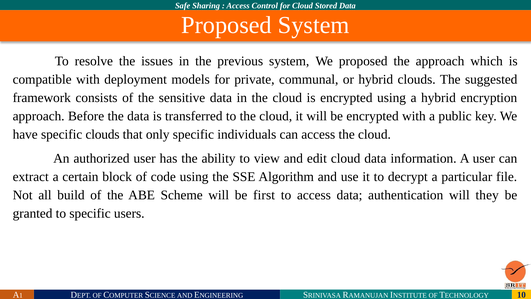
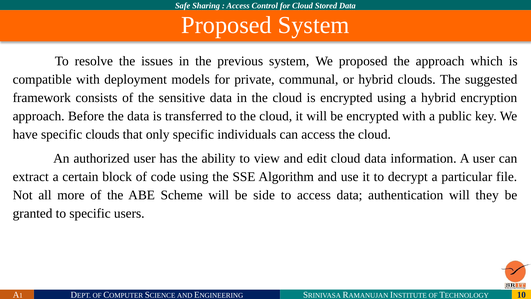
build: build -> more
first: first -> side
